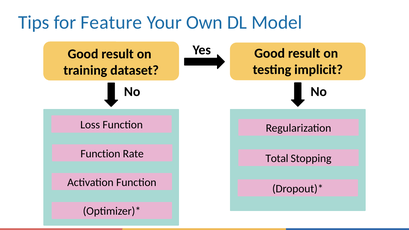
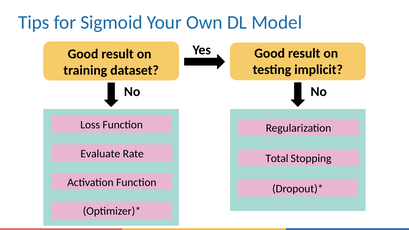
Feature: Feature -> Sigmoid
Function at (100, 154): Function -> Evaluate
